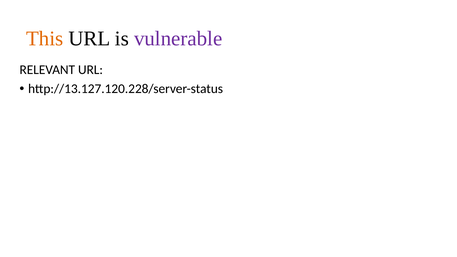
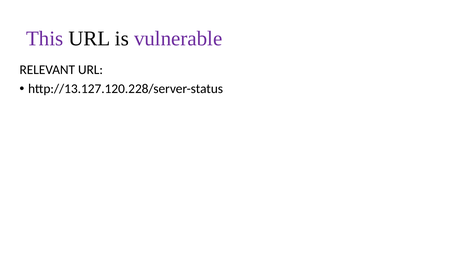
This colour: orange -> purple
